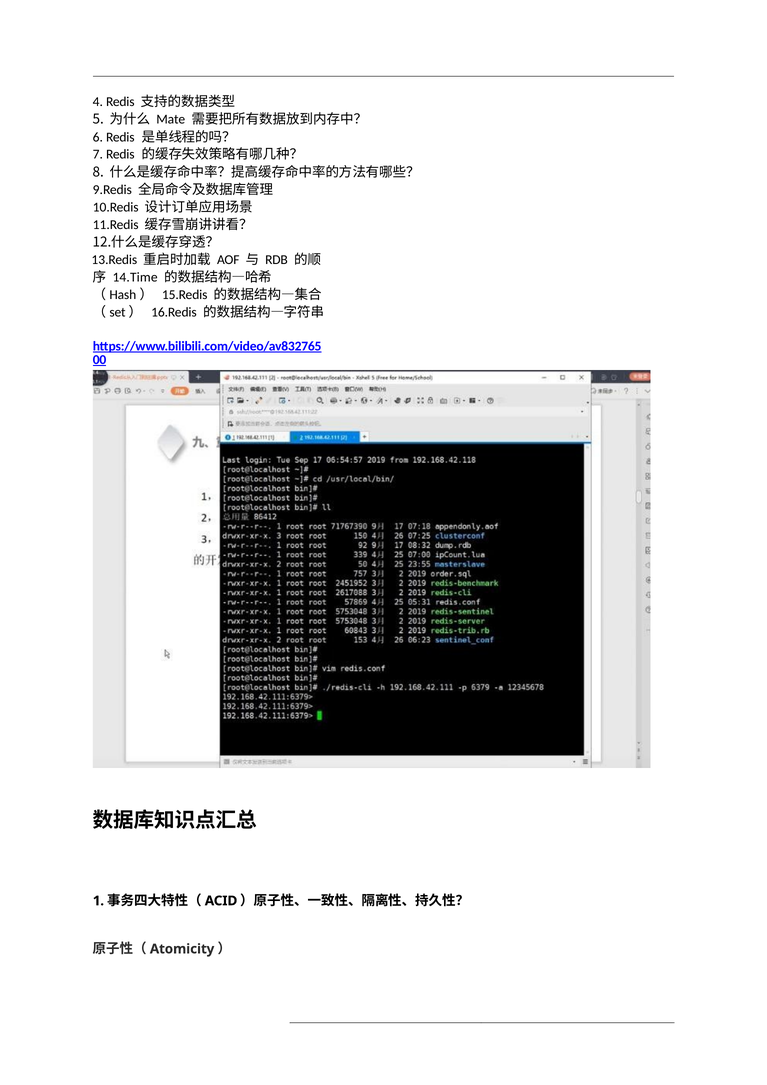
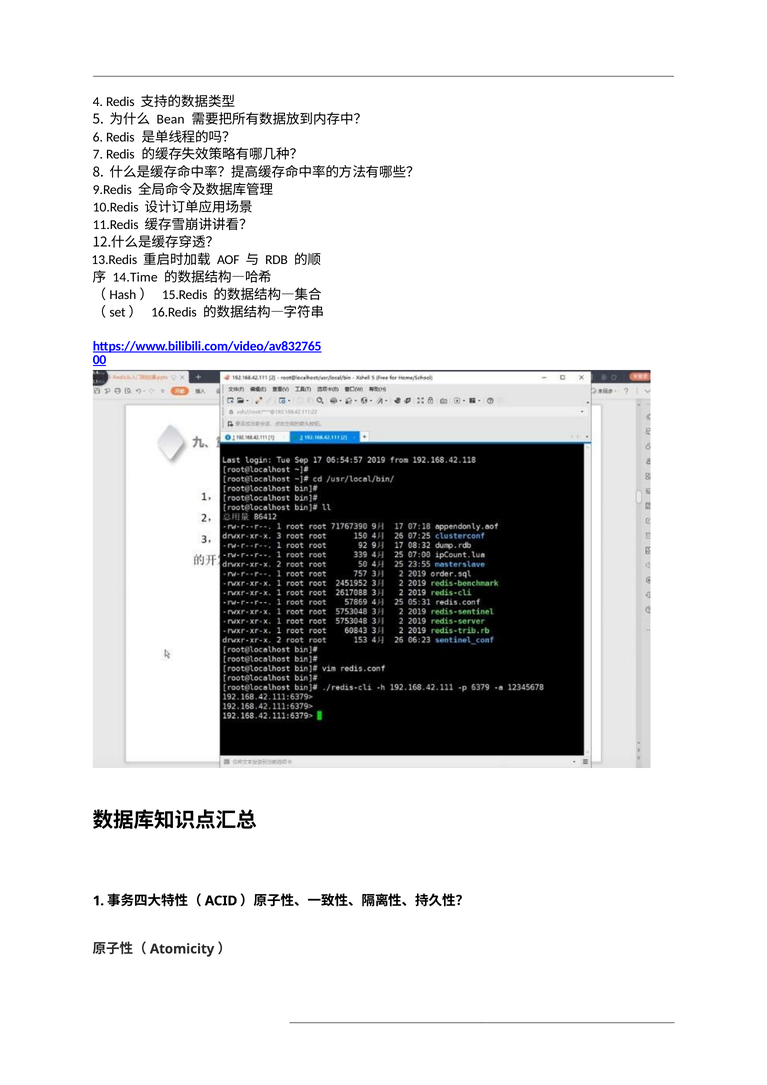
Mate: Mate -> Bean
